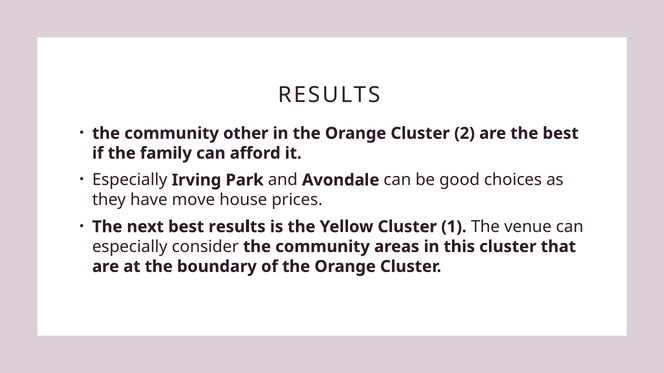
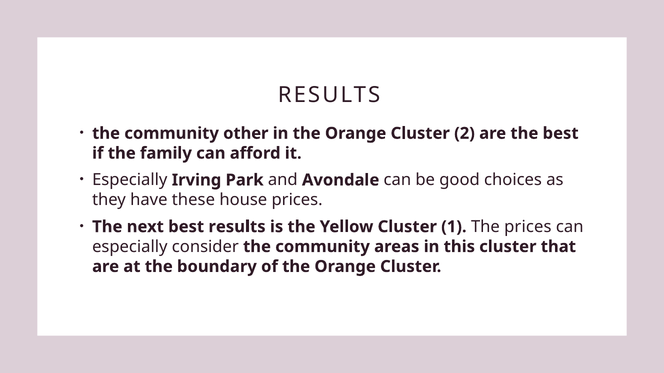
move: move -> these
The venue: venue -> prices
